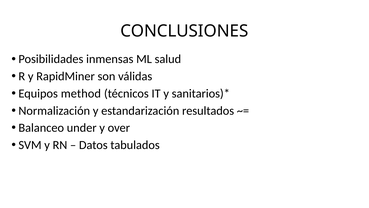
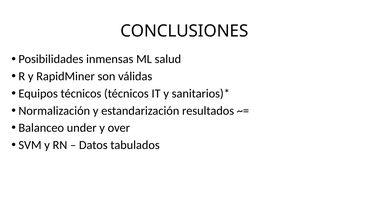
Equipos method: method -> técnicos
